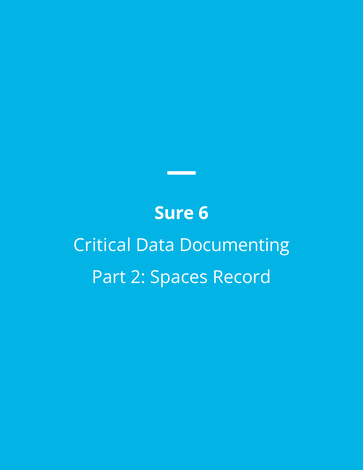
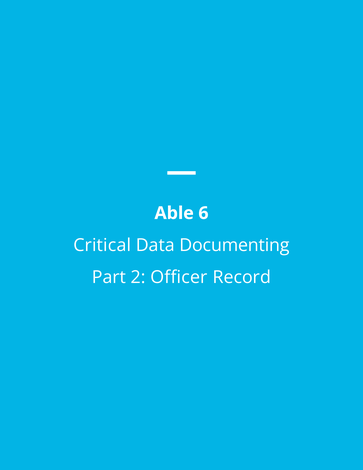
Sure: Sure -> Able
Spaces: Spaces -> Officer
